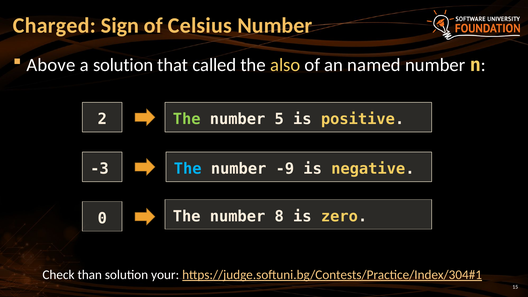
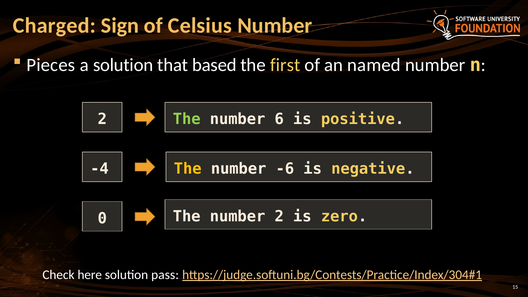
Above: Above -> Pieces
called: called -> based
also: also -> first
5: 5 -> 6
-3: -3 -> -4
The at (188, 169) colour: light blue -> yellow
-9: -9 -> -6
The number 8: 8 -> 2
than: than -> here
your: your -> pass
